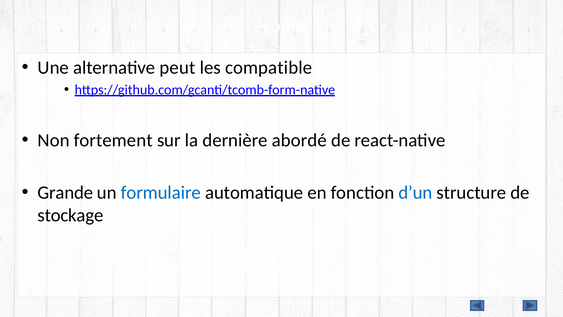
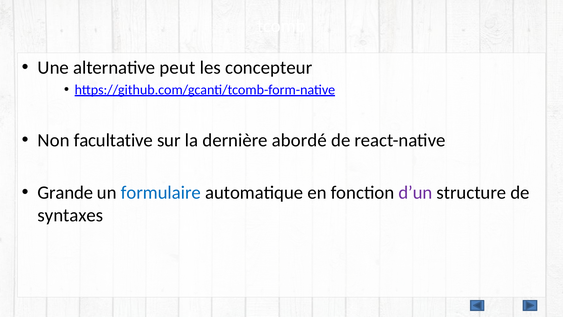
compatible: compatible -> concepteur
fortement: fortement -> facultative
d’un colour: blue -> purple
stockage: stockage -> syntaxes
